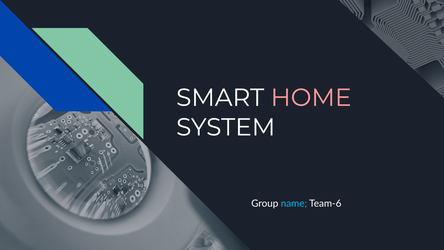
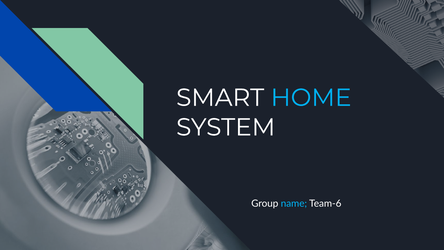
HOME colour: pink -> light blue
